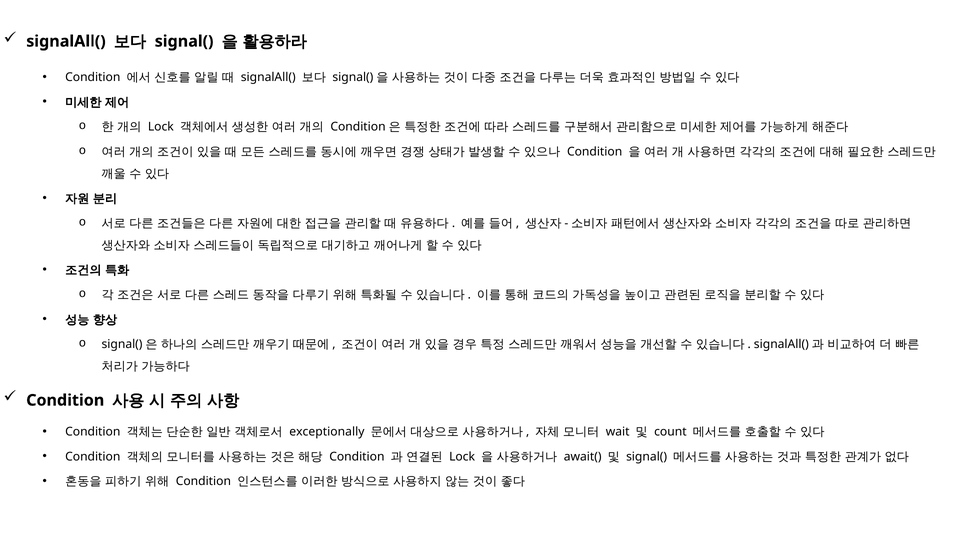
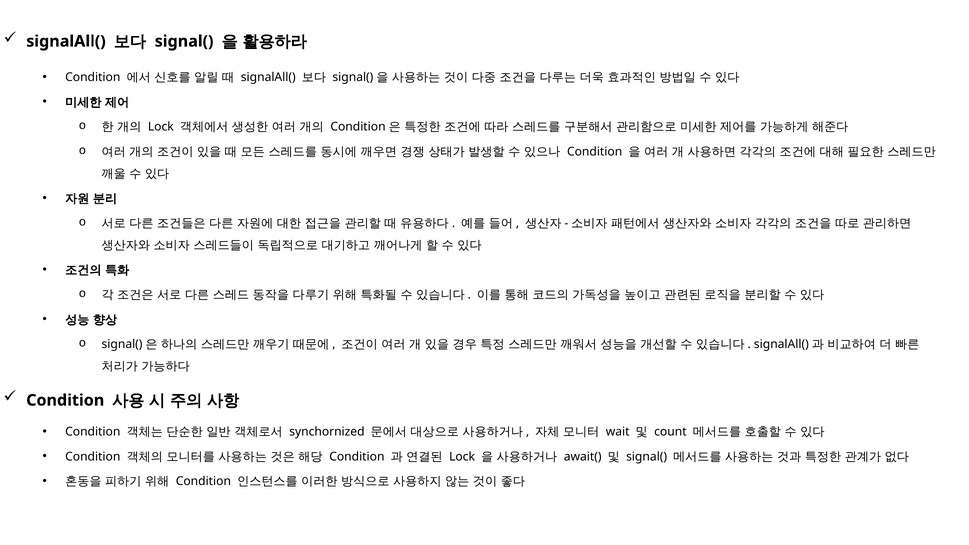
exceptionally: exceptionally -> synchornized
